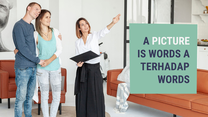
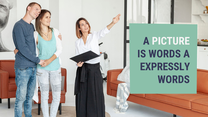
TERHADAP: TERHADAP -> EXPRESSLY
